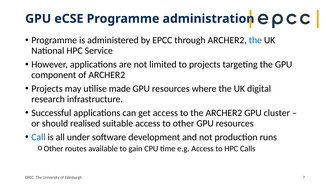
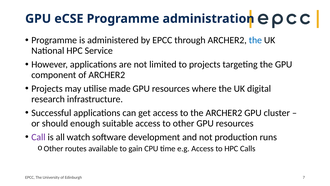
realised: realised -> enough
Call colour: blue -> purple
under: under -> watch
